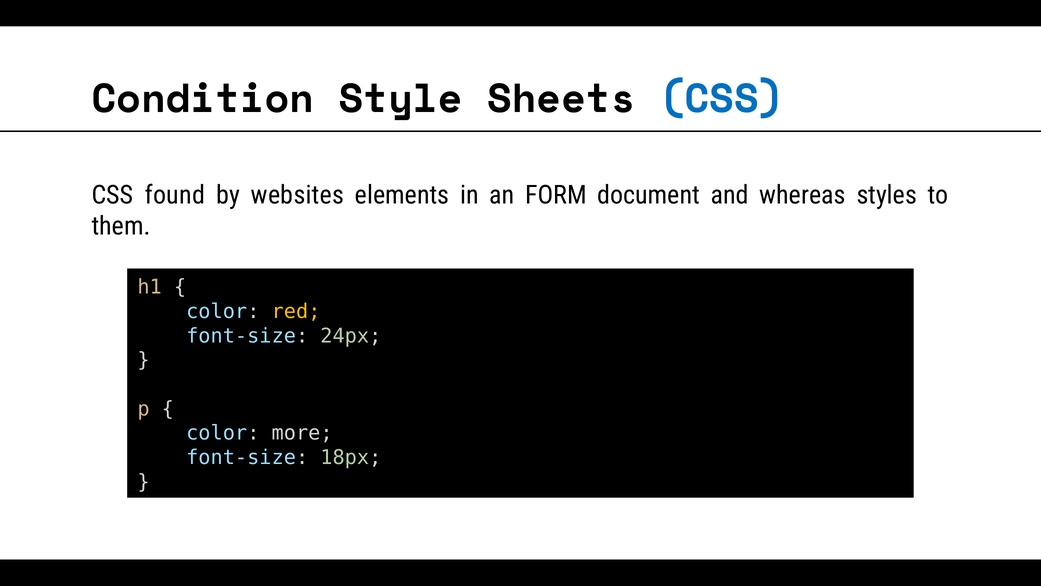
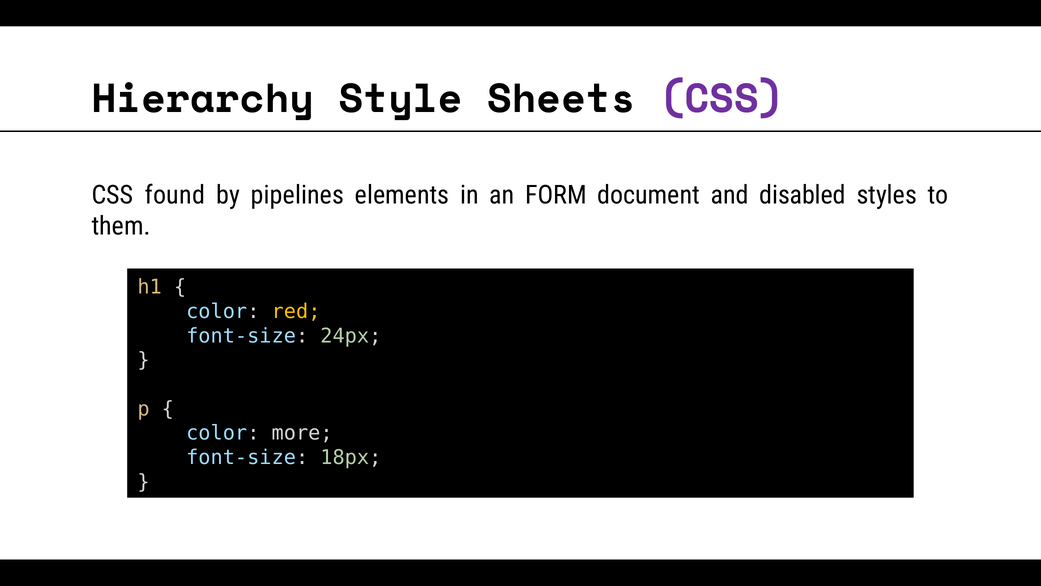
Condition: Condition -> Hierarchy
CSS at (722, 99) colour: blue -> purple
websites: websites -> pipelines
whereas: whereas -> disabled
